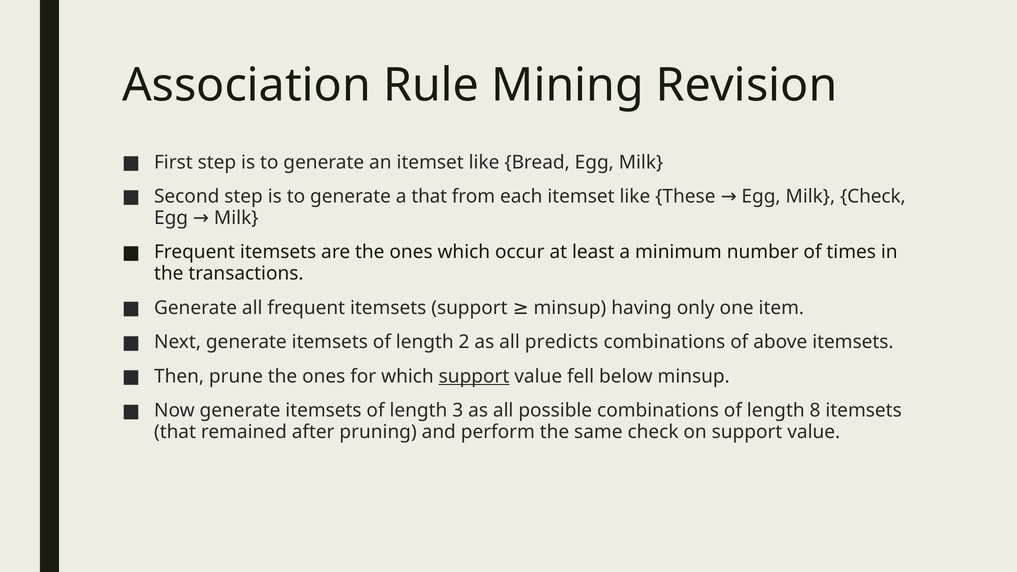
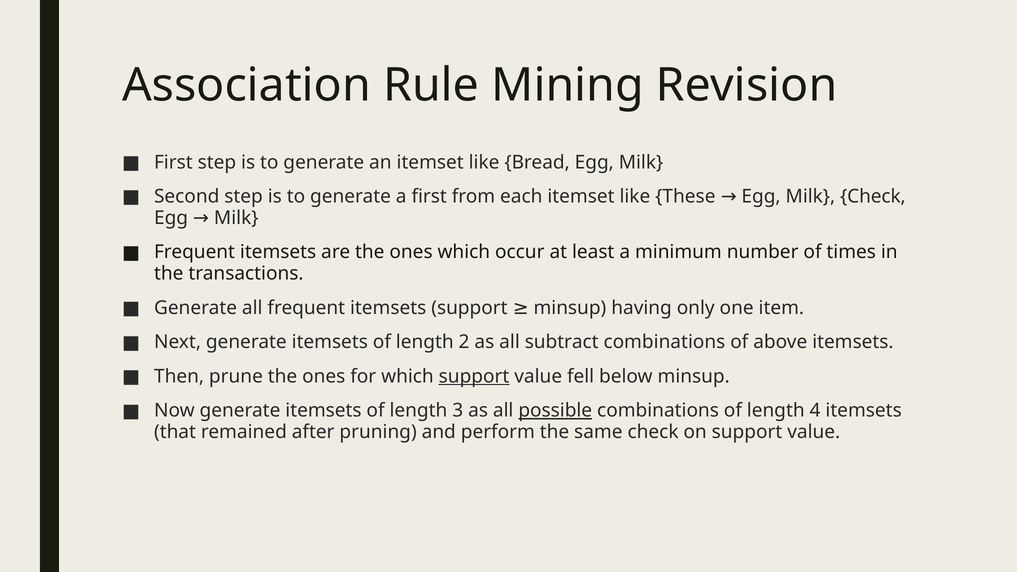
a that: that -> first
predicts: predicts -> subtract
possible underline: none -> present
8: 8 -> 4
